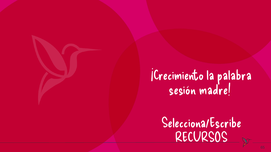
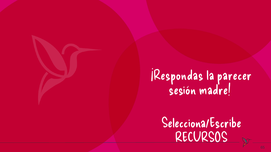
¡Crecimiento: ¡Crecimiento -> ¡Respondas
palabra: palabra -> parecer
